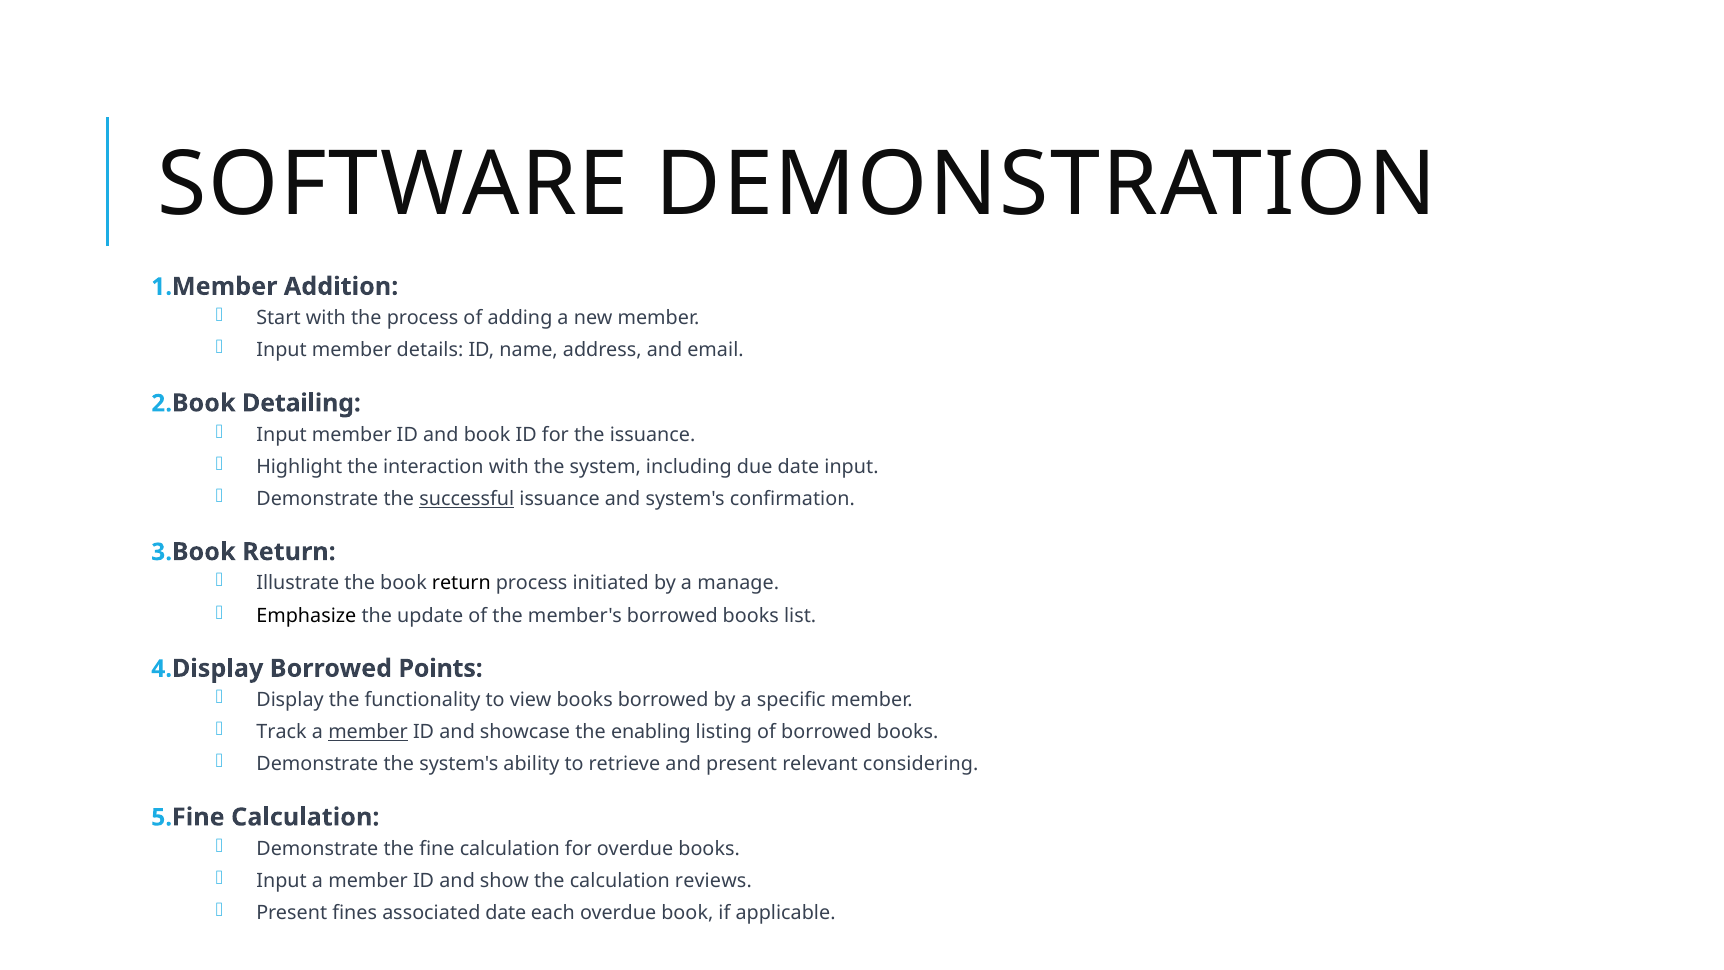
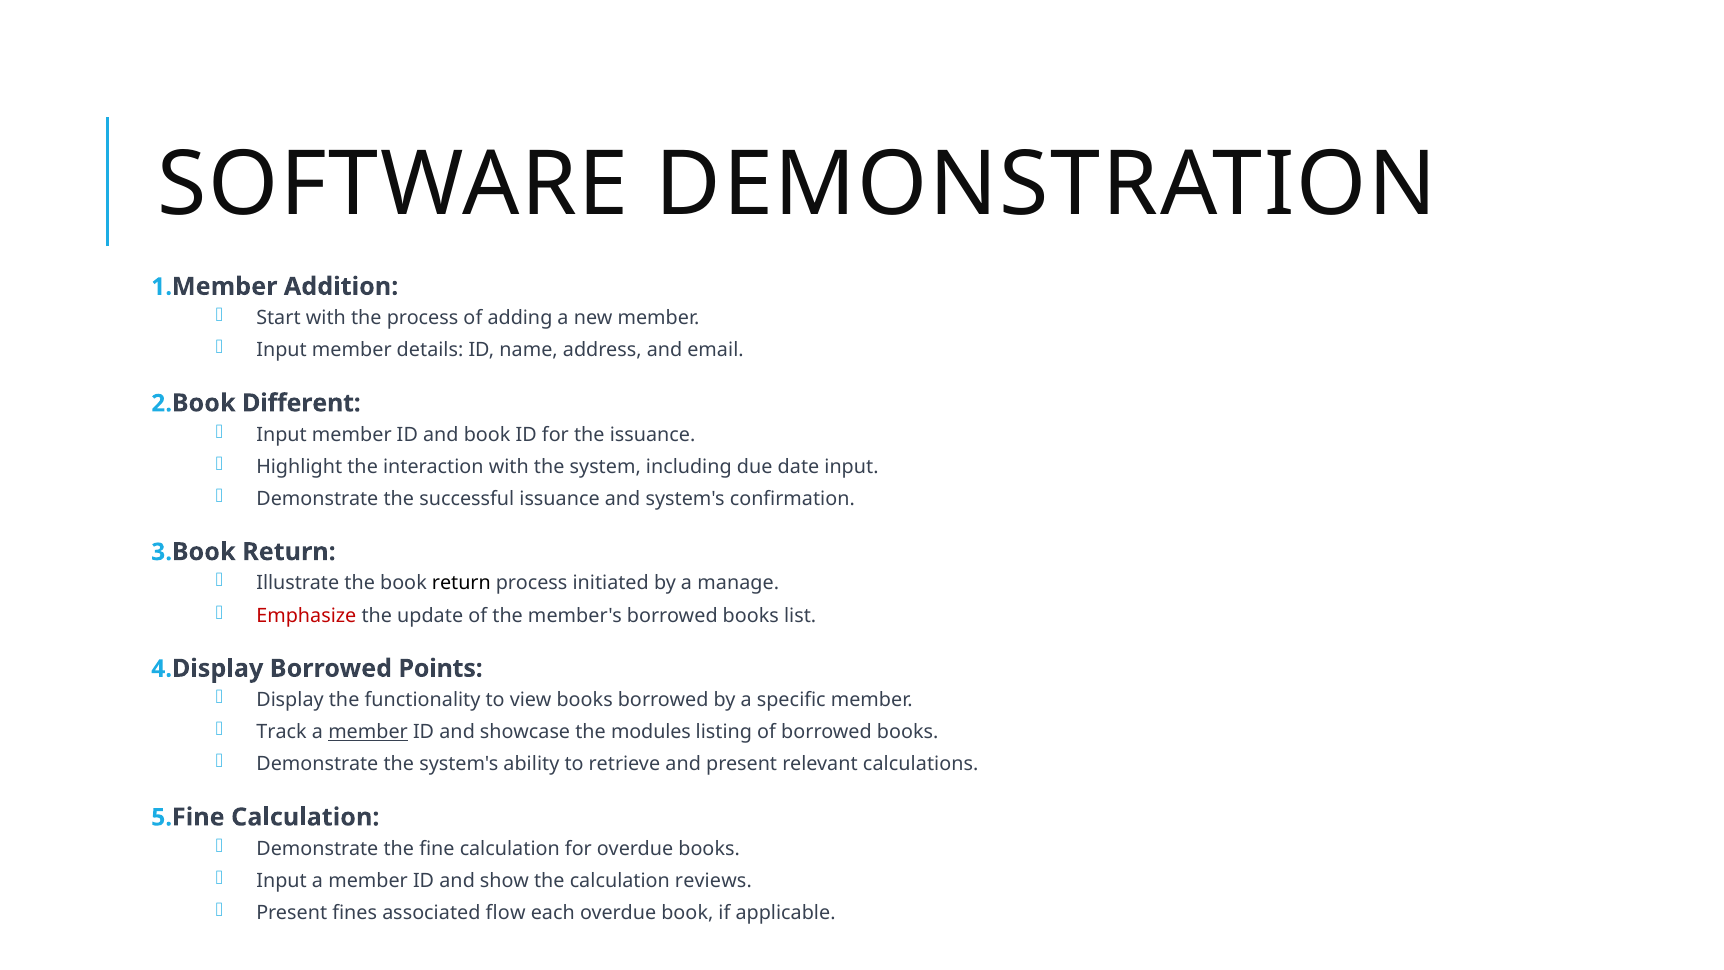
Detailing: Detailing -> Different
successful underline: present -> none
Emphasize colour: black -> red
enabling: enabling -> modules
considering: considering -> calculations
associated date: date -> flow
